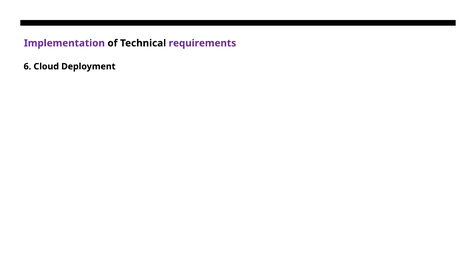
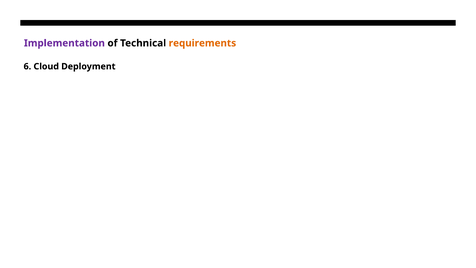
requirements colour: purple -> orange
